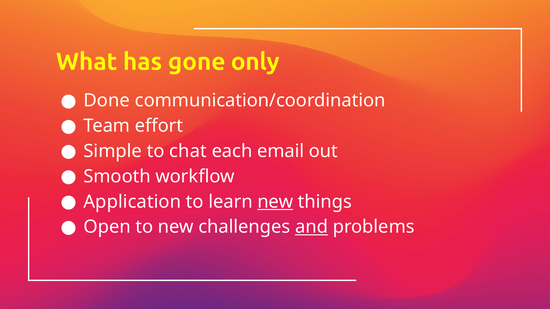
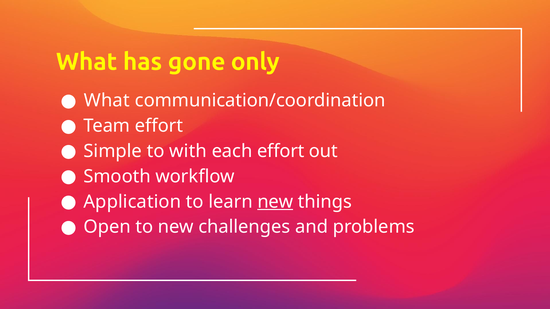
Done at (107, 101): Done -> What
chat: chat -> with
each email: email -> effort
and underline: present -> none
